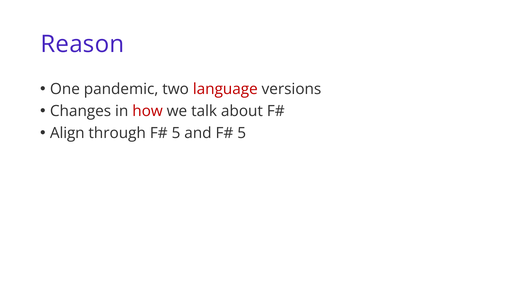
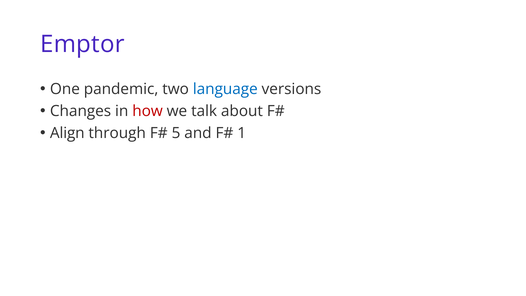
Reason: Reason -> Emptor
language colour: red -> blue
5 at (242, 133): 5 -> 1
